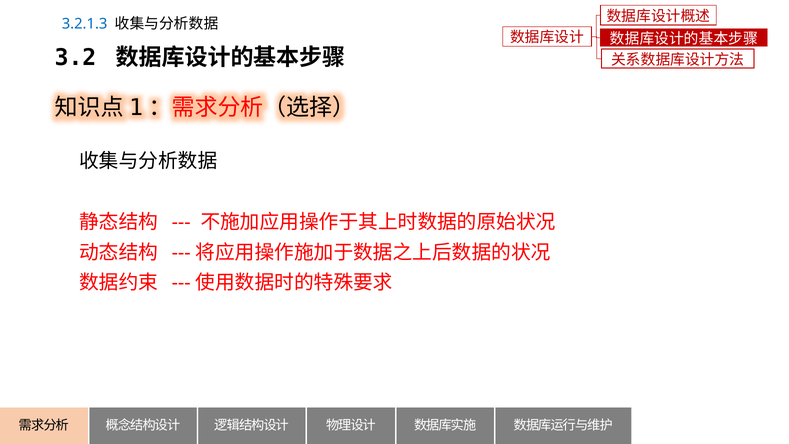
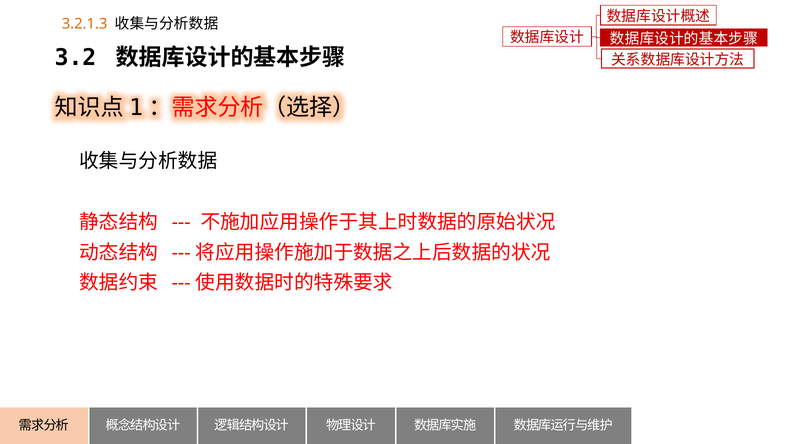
3.2.1.3 colour: blue -> orange
